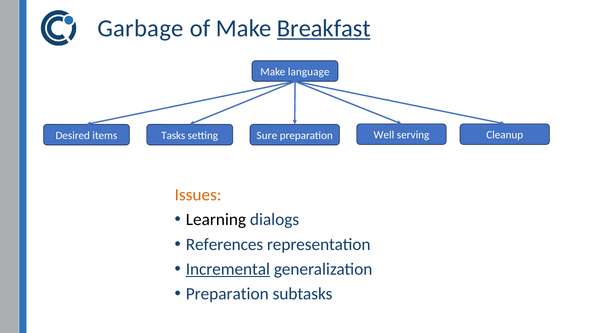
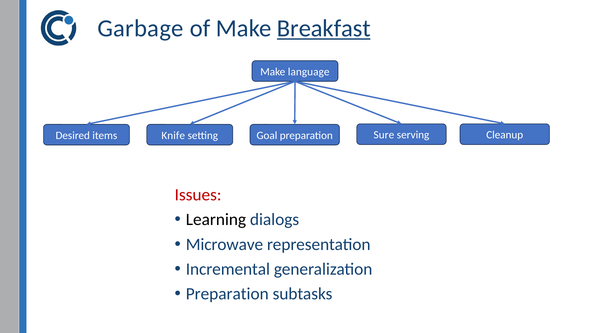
Tasks: Tasks -> Knife
Sure: Sure -> Goal
Well: Well -> Sure
Issues colour: orange -> red
References: References -> Microwave
Incremental underline: present -> none
